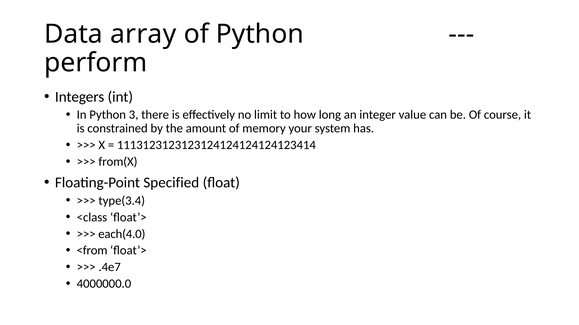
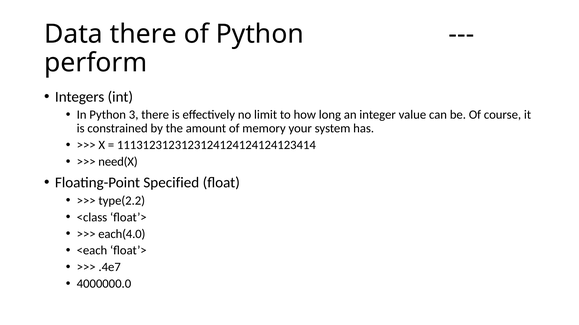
Data array: array -> there
from(X: from(X -> need(X
type(3.4: type(3.4 -> type(2.2
<from: <from -> <each
